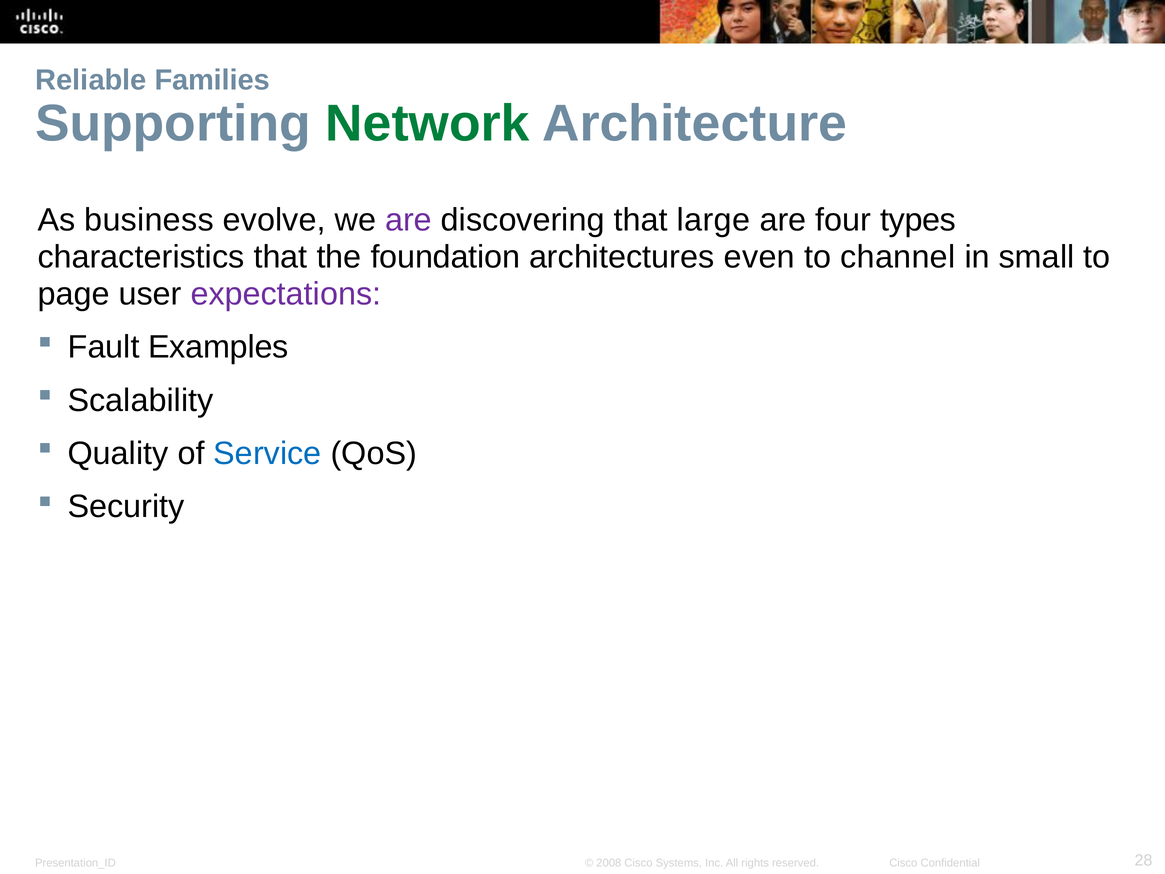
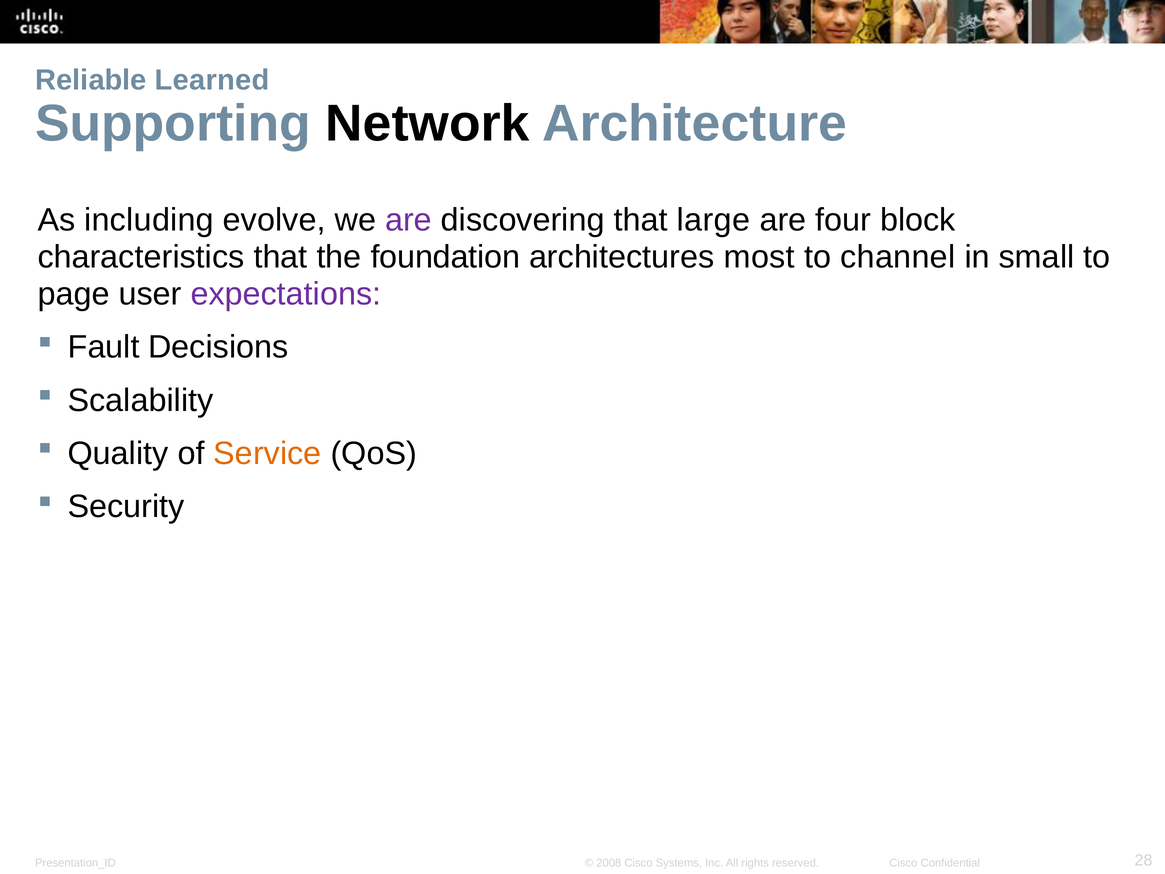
Families: Families -> Learned
Network colour: green -> black
business: business -> including
types: types -> block
even: even -> most
Examples: Examples -> Decisions
Service colour: blue -> orange
